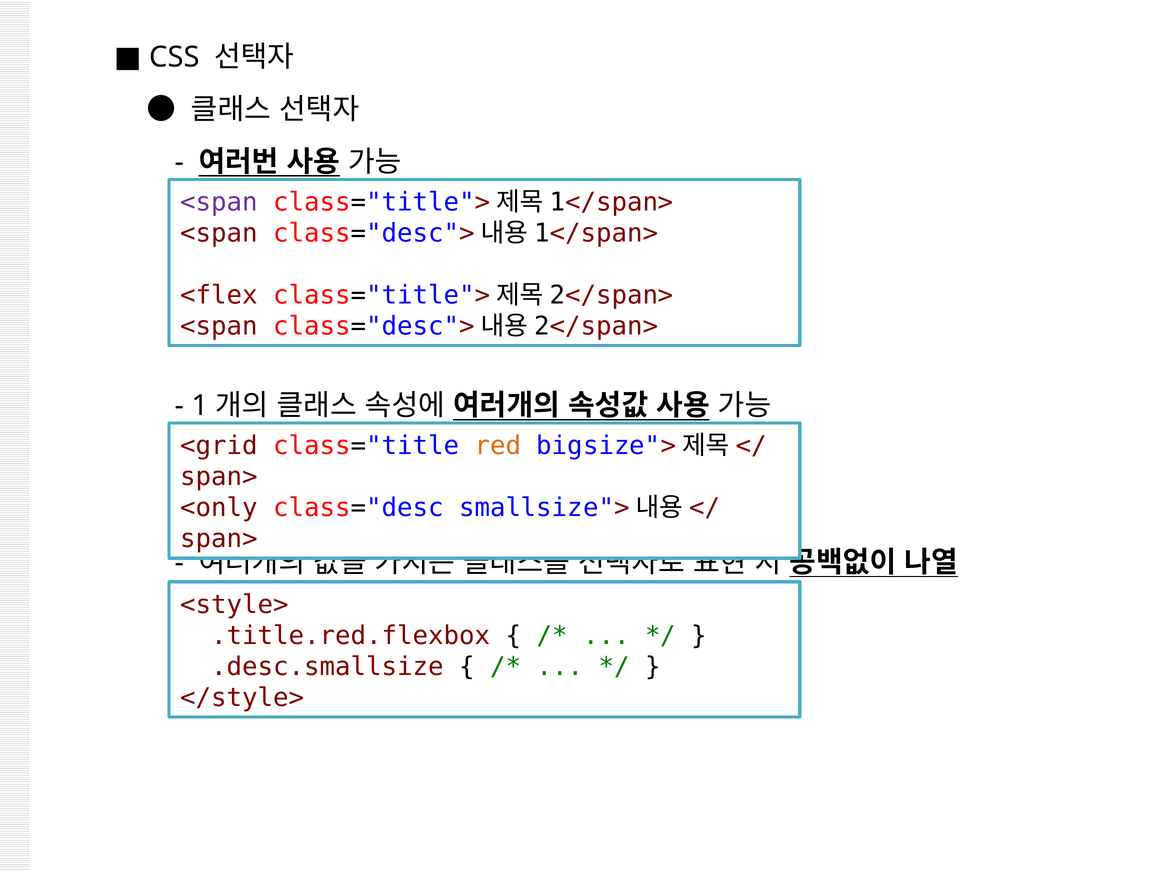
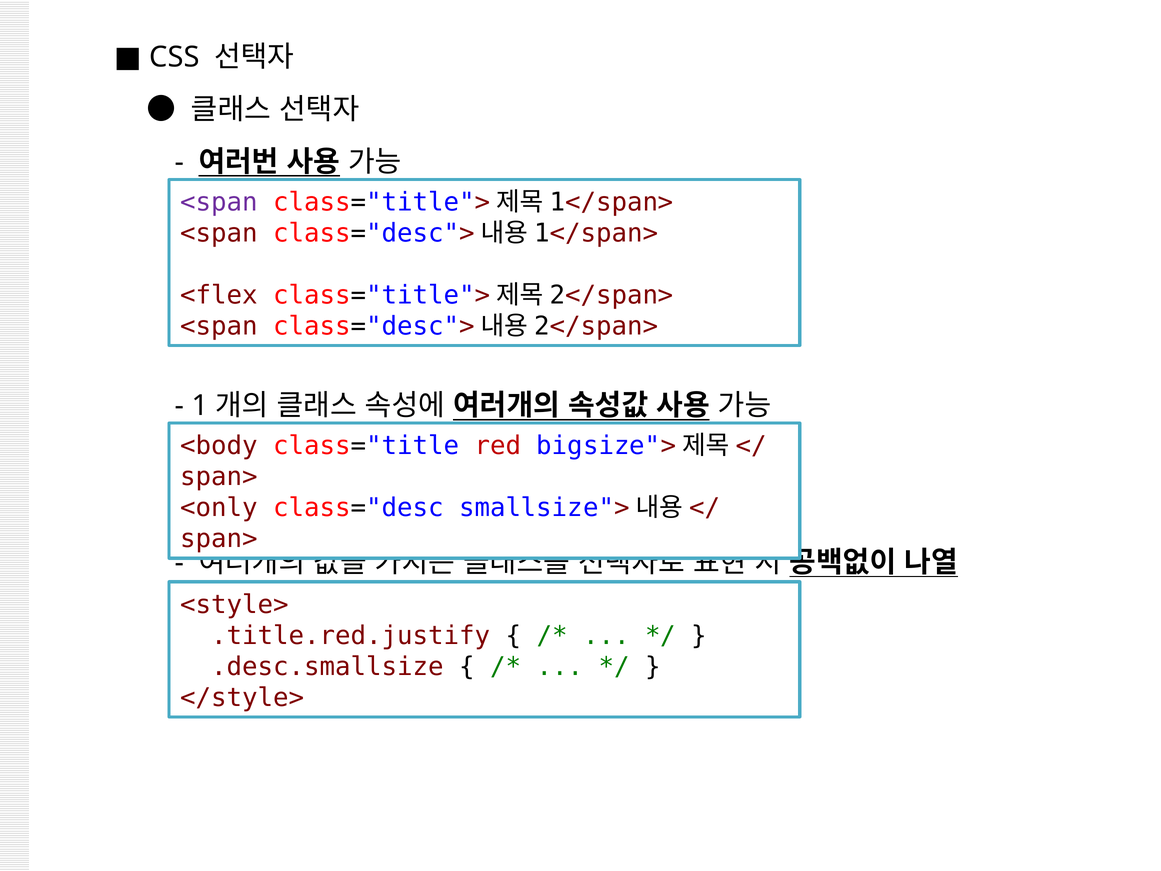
<grid: <grid -> <body
red colour: orange -> red
.title.red.flexbox: .title.red.flexbox -> .title.red.justify
